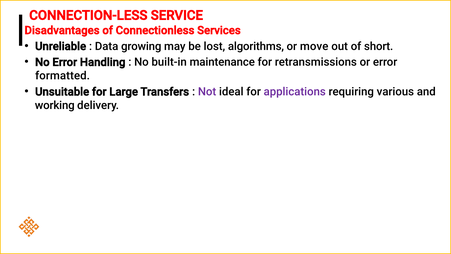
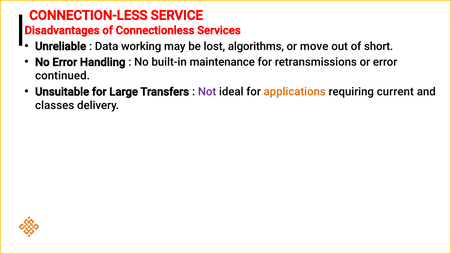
growing: growing -> working
formatted: formatted -> continued
applications colour: purple -> orange
various: various -> current
working: working -> classes
